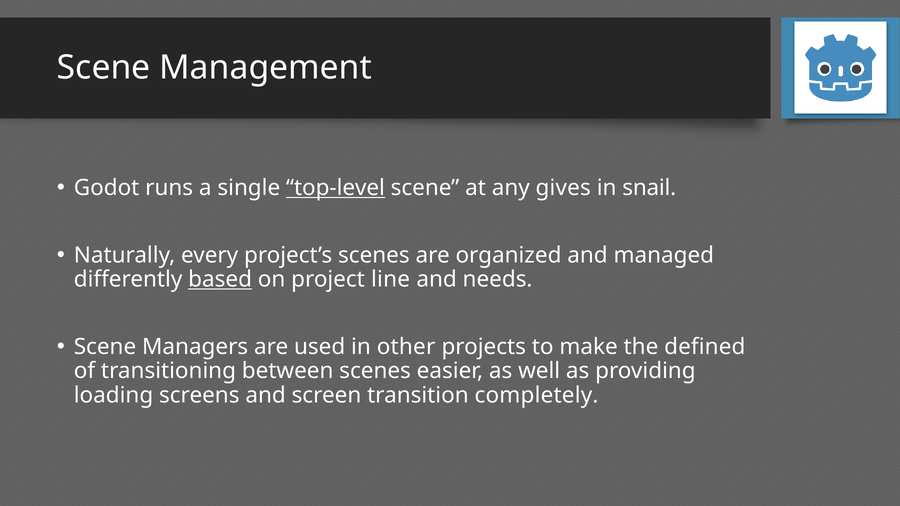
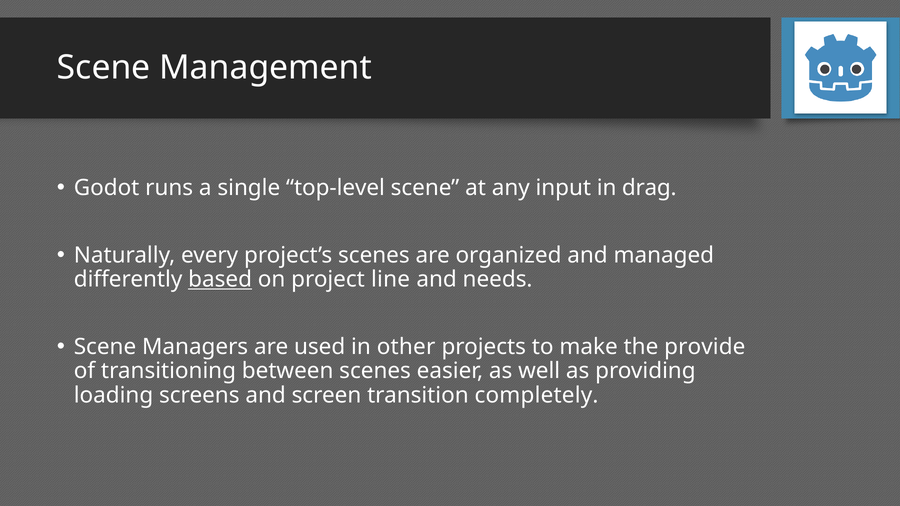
top-level underline: present -> none
gives: gives -> input
snail: snail -> drag
defined: defined -> provide
